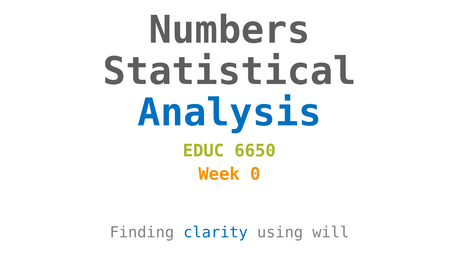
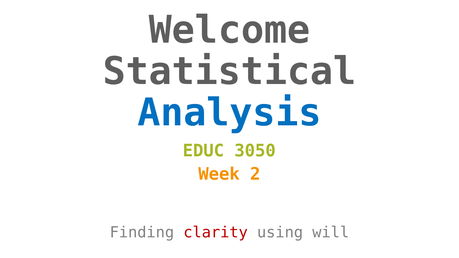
Numbers: Numbers -> Welcome
6650: 6650 -> 3050
0: 0 -> 2
clarity colour: blue -> red
